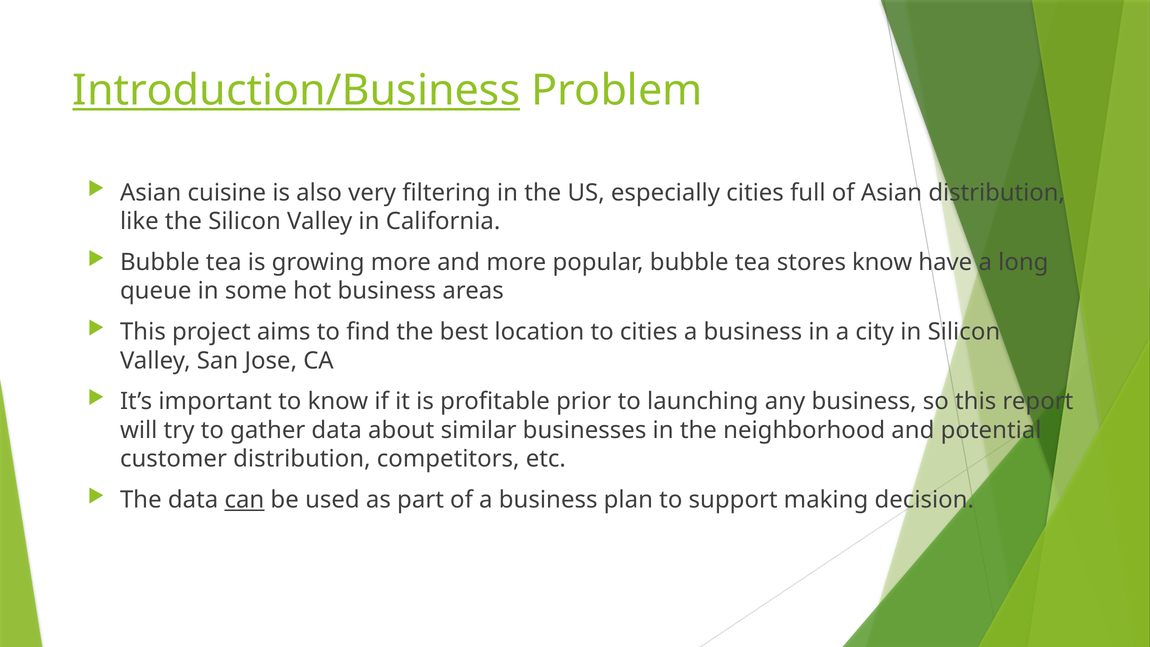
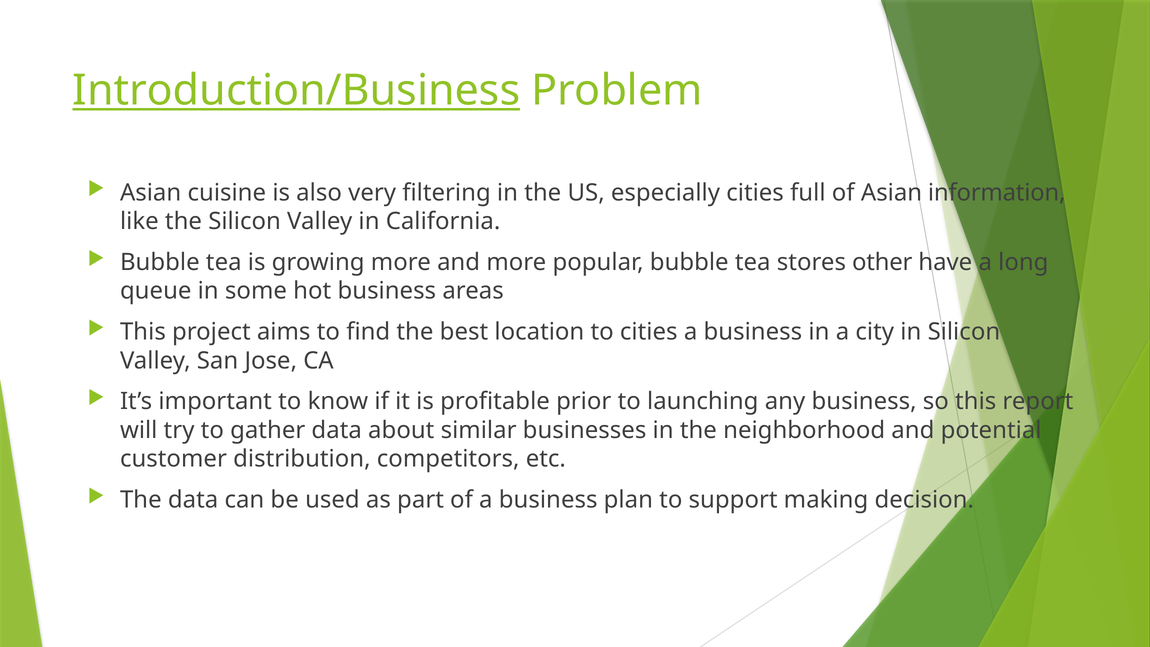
Asian distribution: distribution -> information
stores know: know -> other
can underline: present -> none
